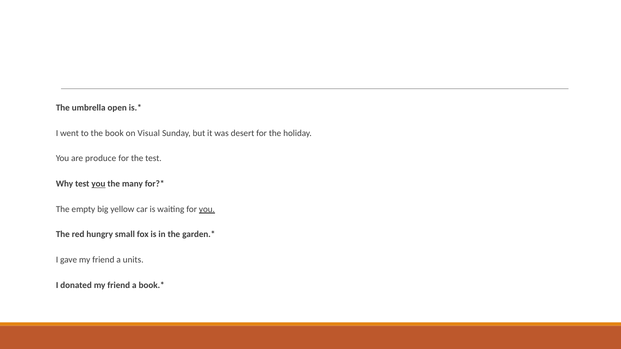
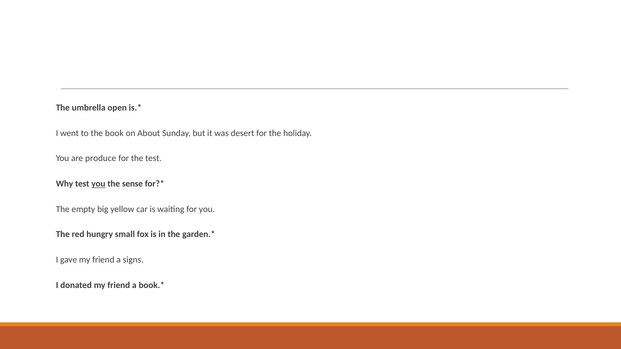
Visual: Visual -> About
many: many -> sense
you at (207, 209) underline: present -> none
units: units -> signs
